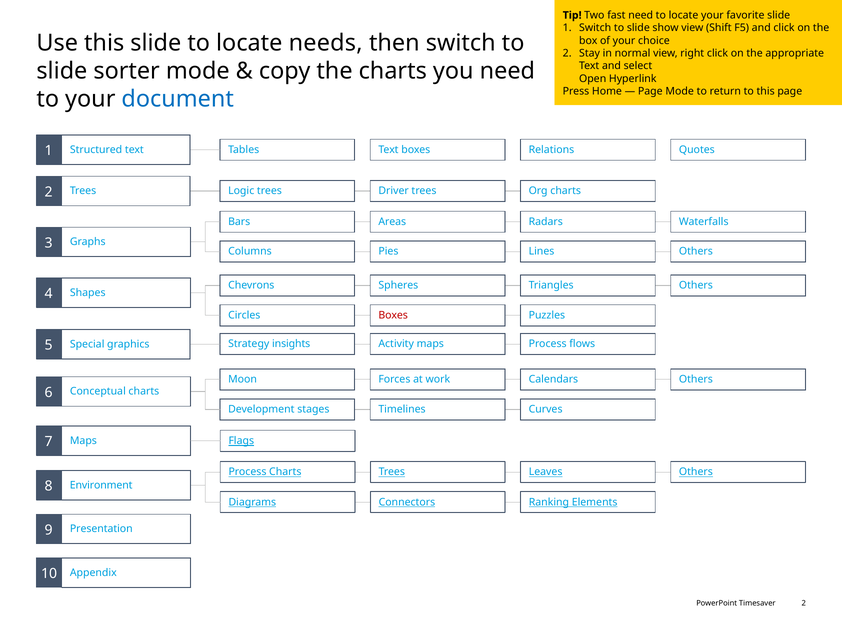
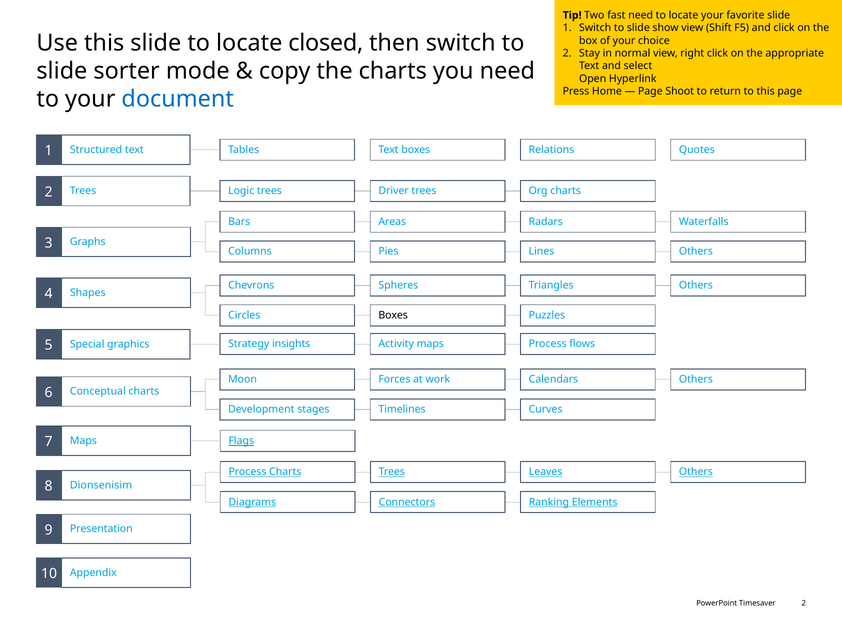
needs: needs -> closed
Page Mode: Mode -> Shoot
Boxes at (393, 315) colour: red -> black
Environment: Environment -> Dionsenisim
